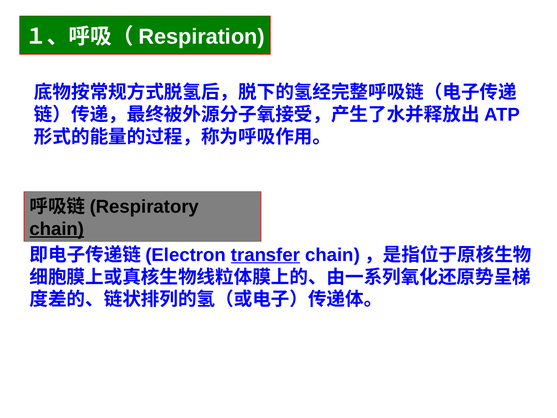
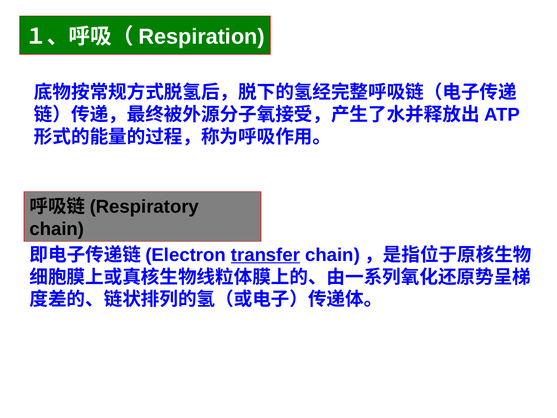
chain underline: present -> none
